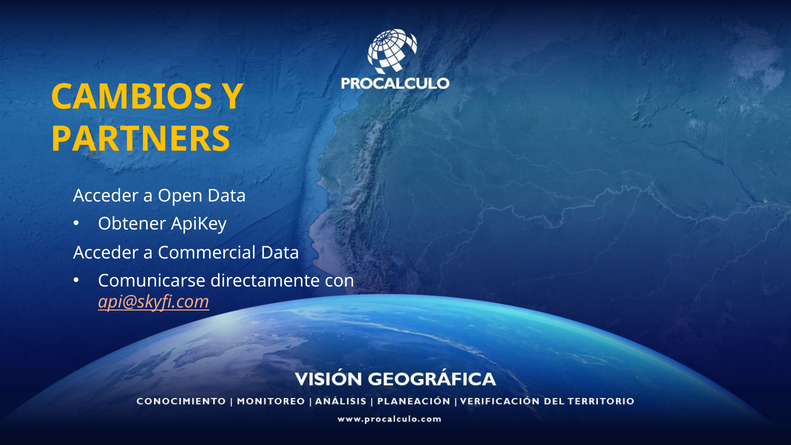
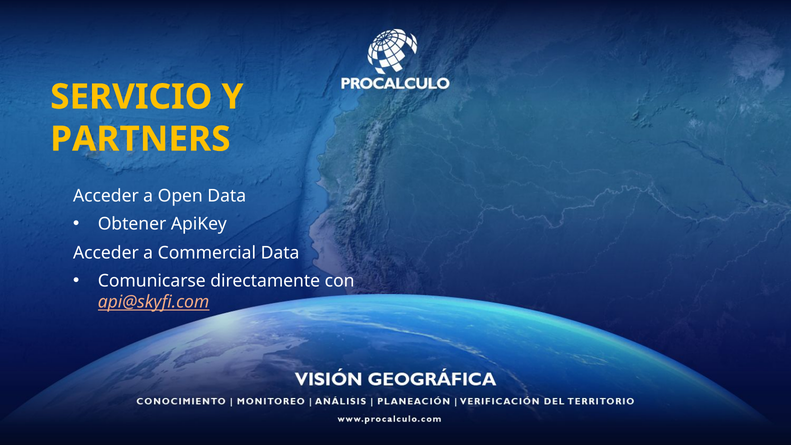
CAMBIOS: CAMBIOS -> SERVICIO
